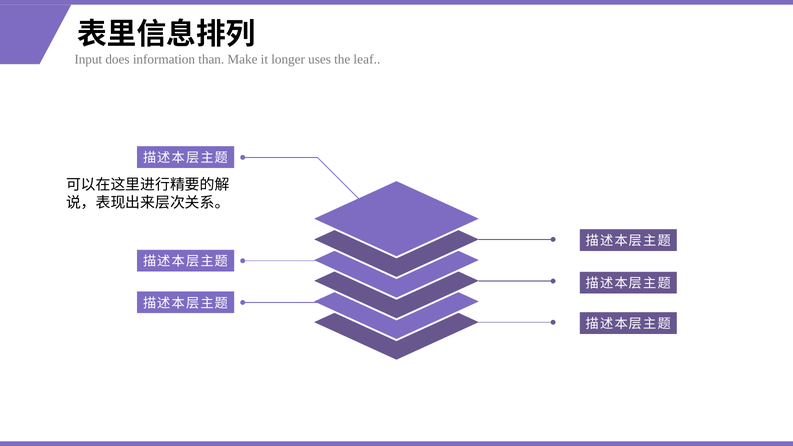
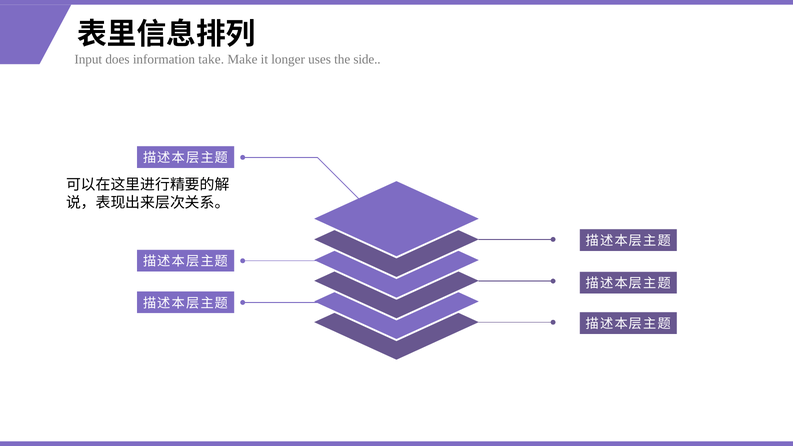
than: than -> take
leaf: leaf -> side
